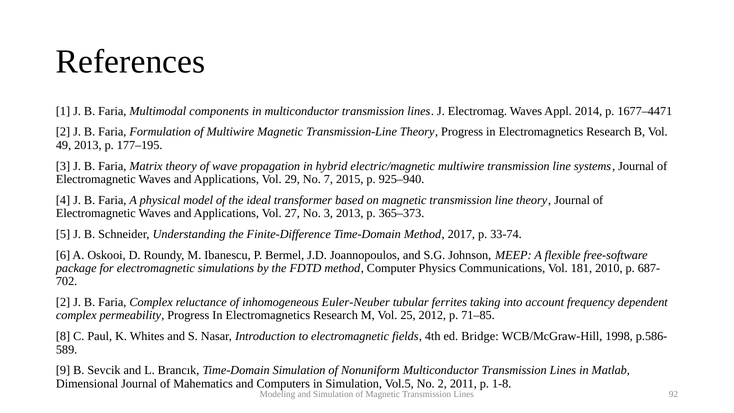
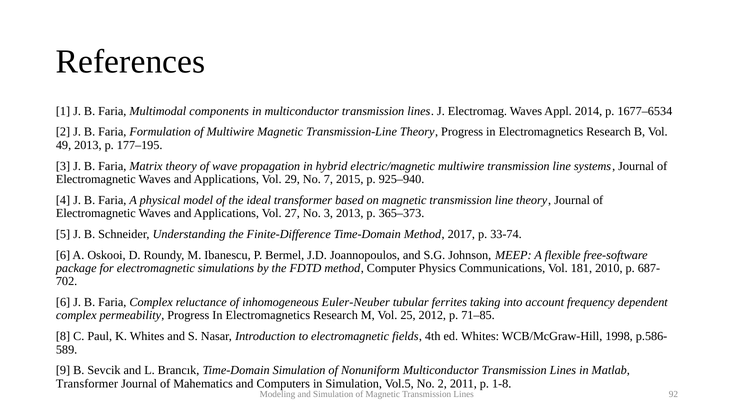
1677–4471: 1677–4471 -> 1677–6534
2 at (63, 302): 2 -> 6
ed Bridge: Bridge -> Whites
Dimensional at (87, 383): Dimensional -> Transformer
